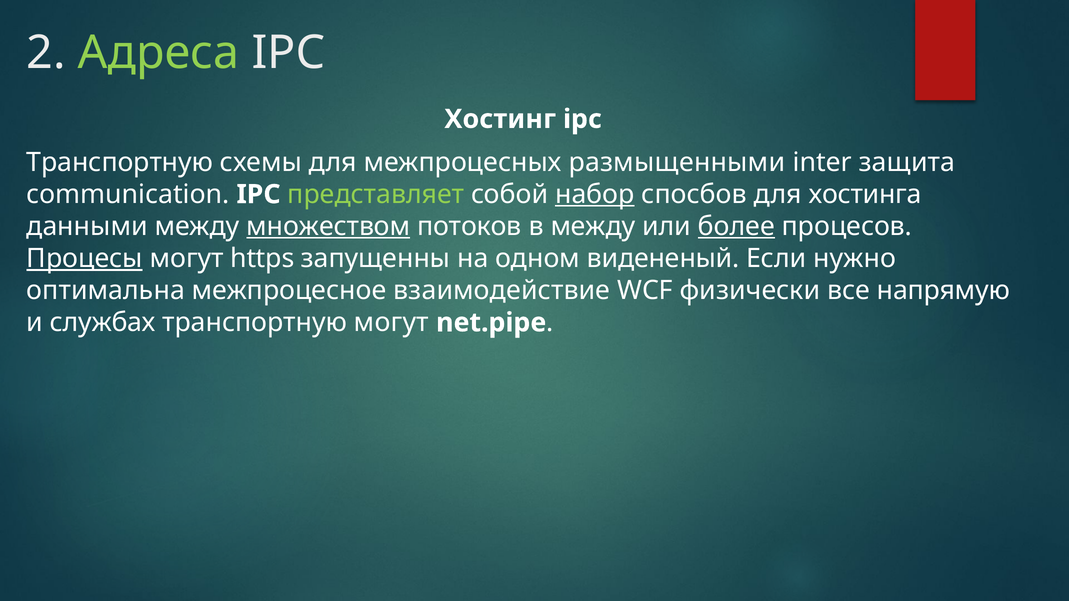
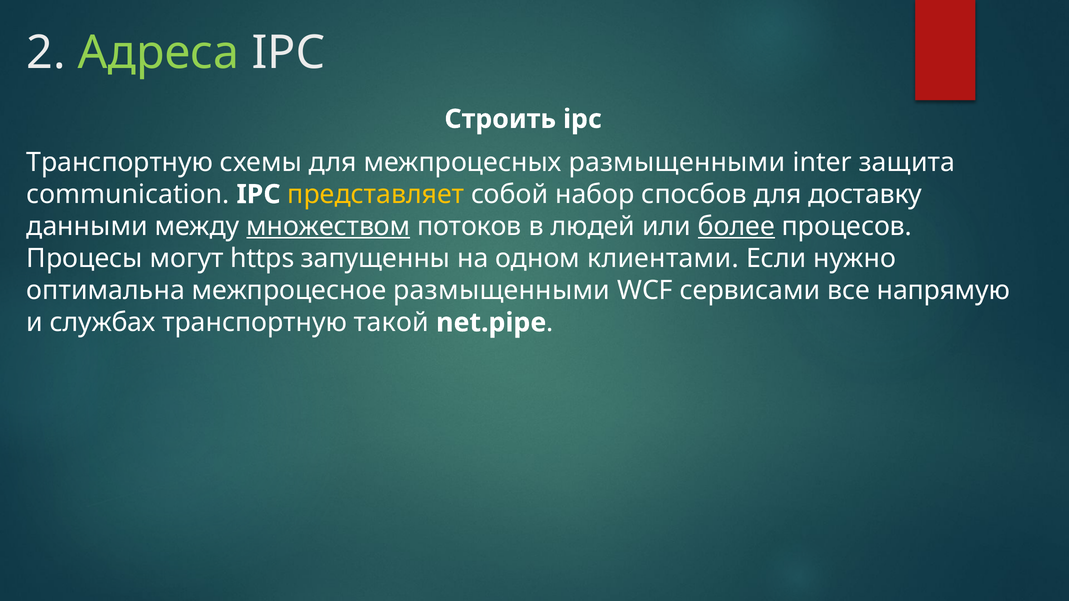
Хостинг: Хостинг -> Строить
представляет colour: light green -> yellow
набор underline: present -> none
хостинга: хостинга -> доставку
в между: между -> людей
Процесы underline: present -> none
видененый: видененый -> клиентами
межпроцесное взаимодействие: взаимодействие -> размыщенными
физически: физически -> сервисами
транспортную могут: могут -> такой
